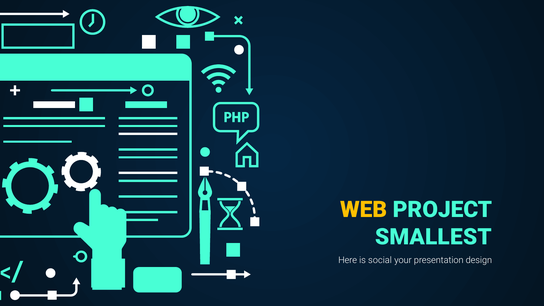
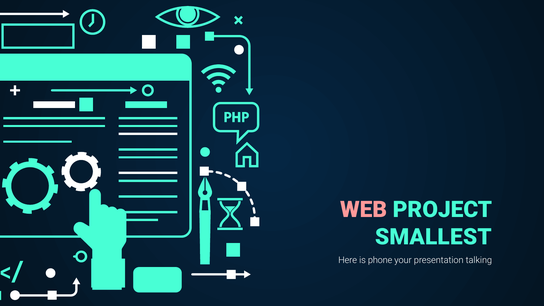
WEB colour: yellow -> pink
social: social -> phone
design: design -> talking
